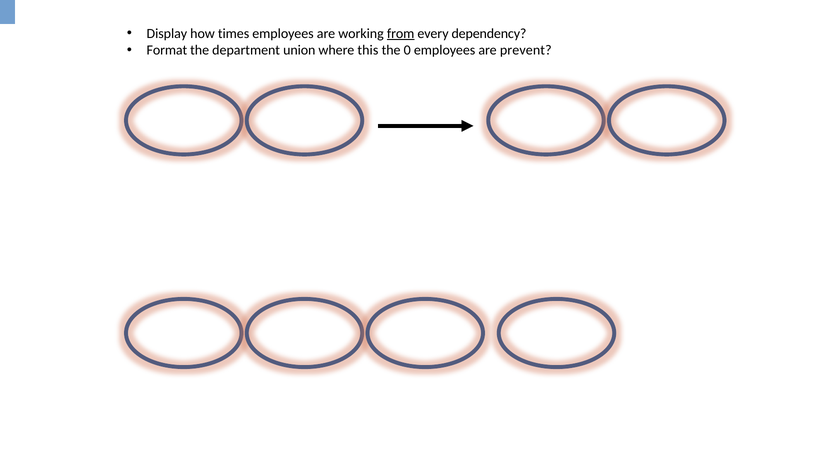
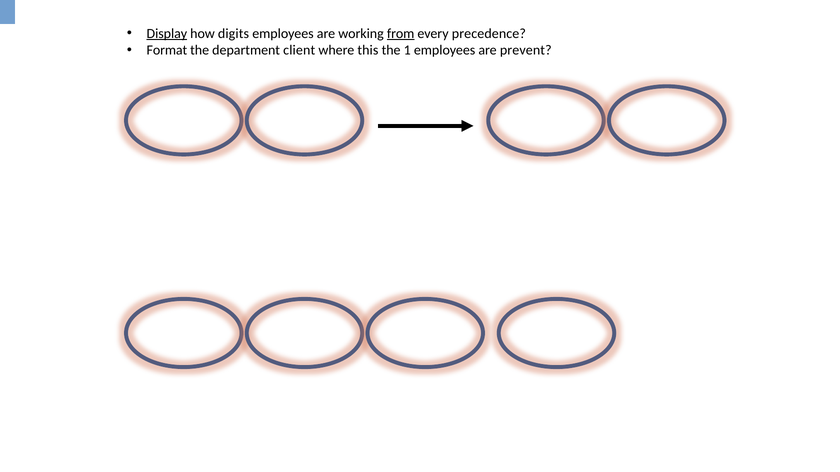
Display underline: none -> present
times: times -> digits
dependency: dependency -> precedence
union: union -> client
0: 0 -> 1
